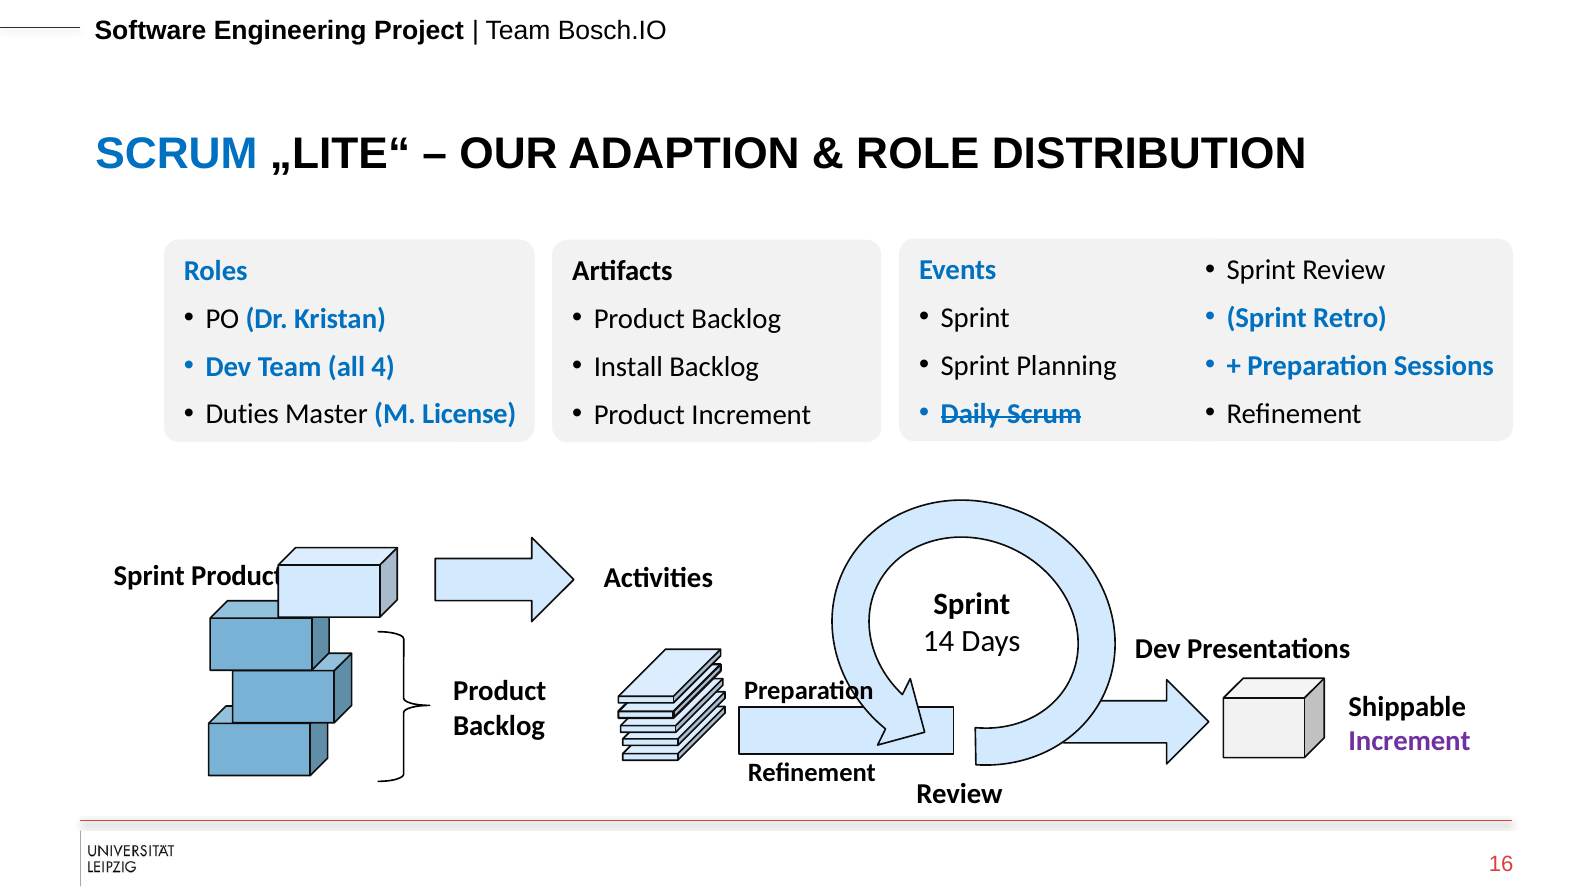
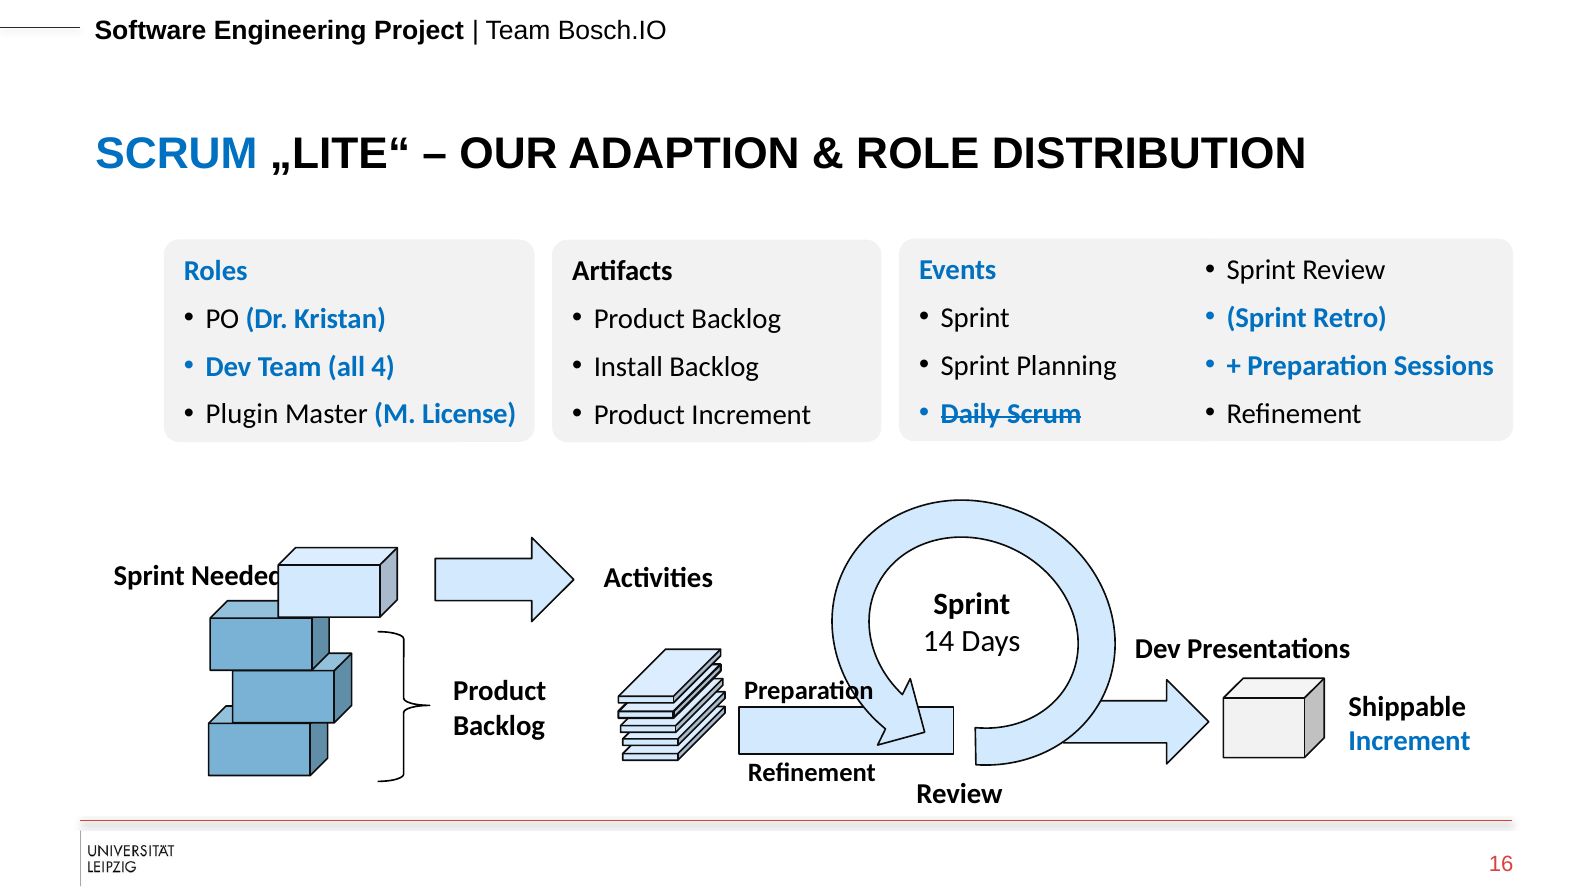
Duties: Duties -> Plugin
Sprint Product: Product -> Needed
Increment at (1409, 742) colour: purple -> blue
